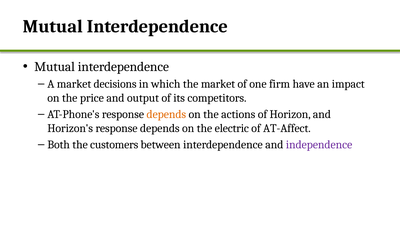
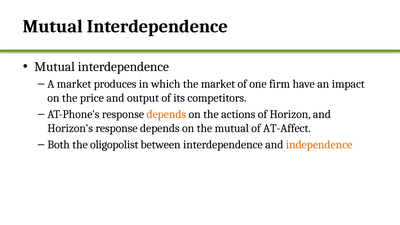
decisions: decisions -> produces
the electric: electric -> mutual
customers: customers -> oligopolist
independence colour: purple -> orange
